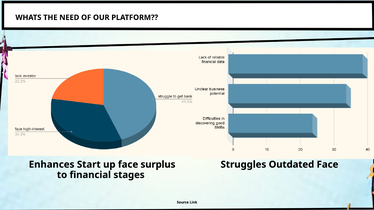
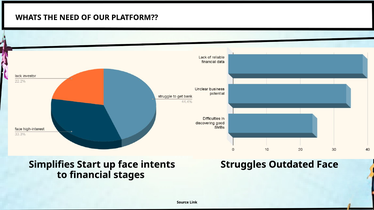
Enhances: Enhances -> Simplifies
surplus: surplus -> intents
